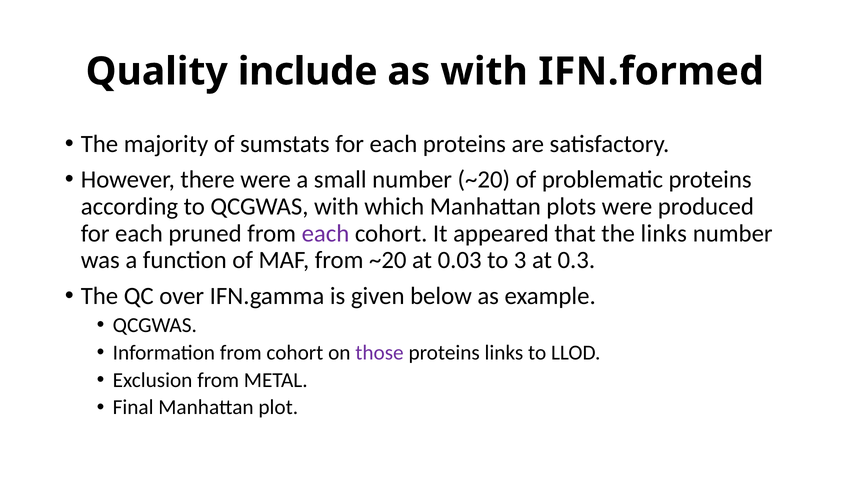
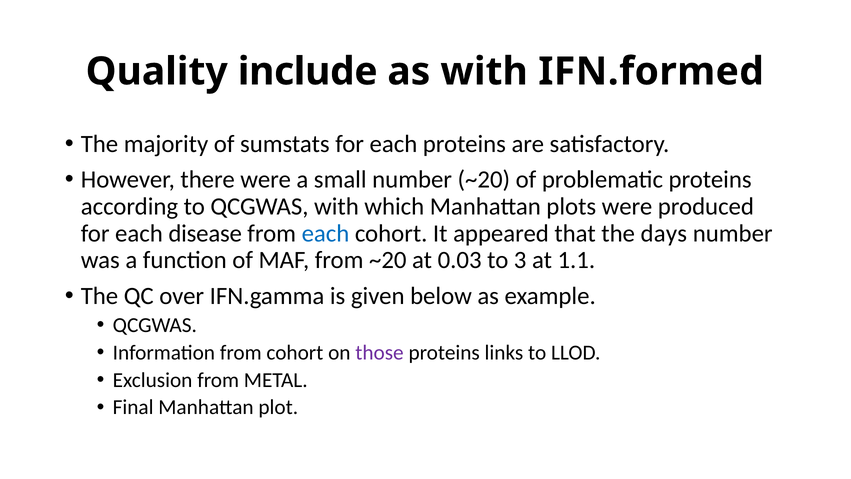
pruned: pruned -> disease
each at (325, 233) colour: purple -> blue
the links: links -> days
0.3: 0.3 -> 1.1
